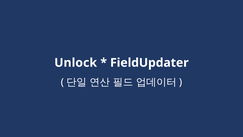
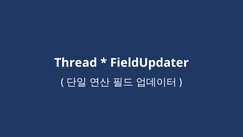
Unlock: Unlock -> Thread
